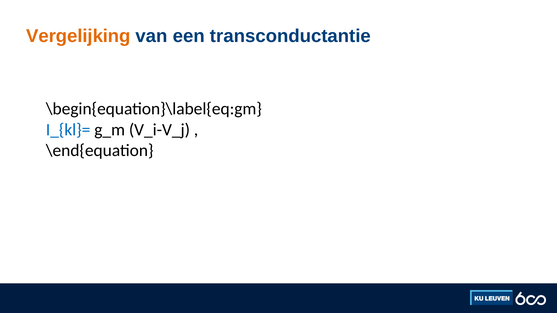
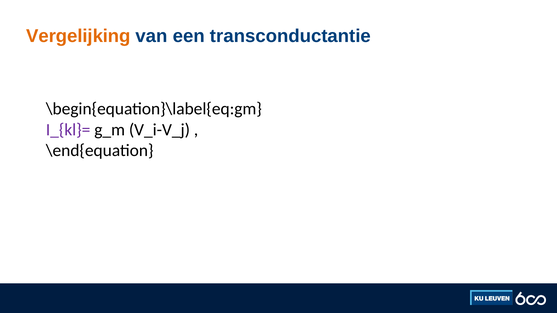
I_{kl}= colour: blue -> purple
